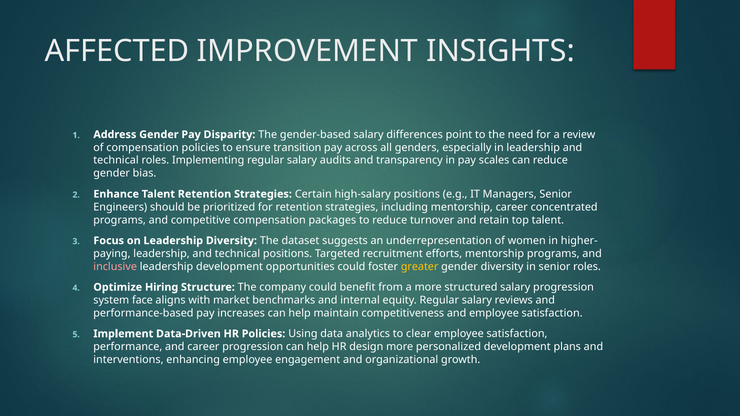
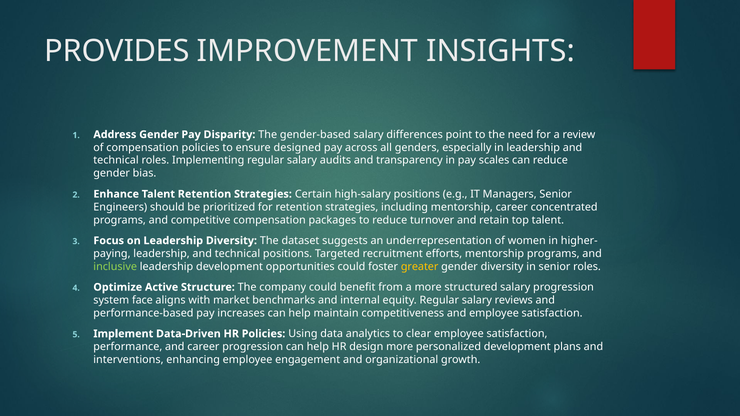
AFFECTED: AFFECTED -> PROVIDES
transition: transition -> designed
inclusive colour: pink -> light green
Hiring: Hiring -> Active
